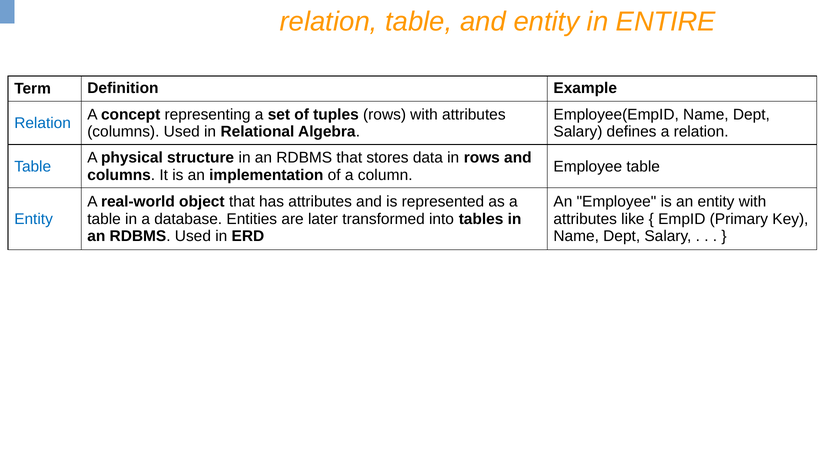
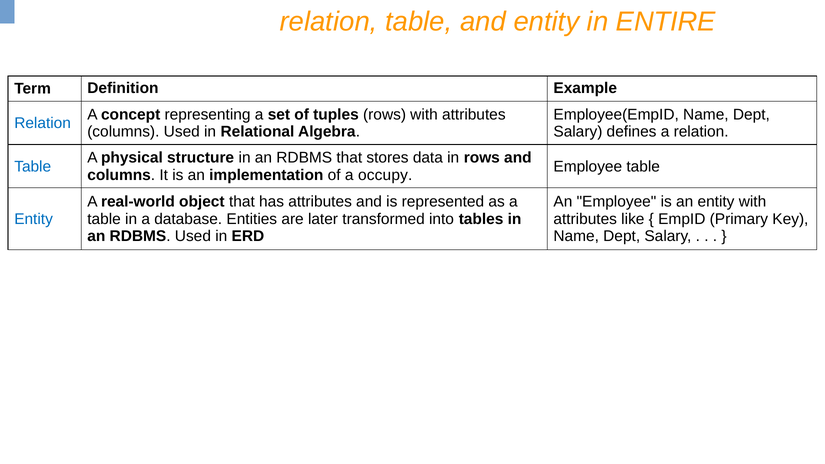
column: column -> occupy
